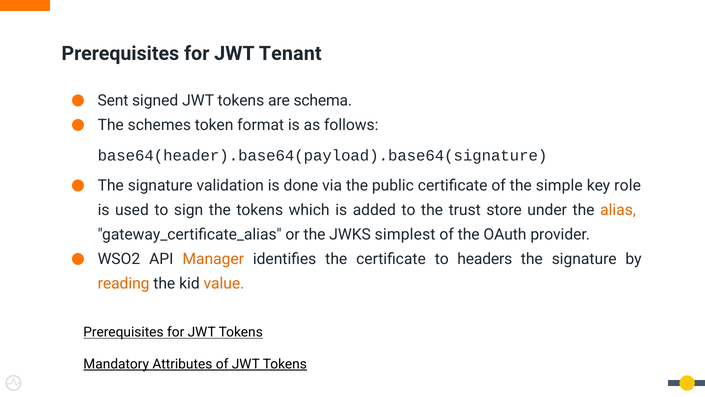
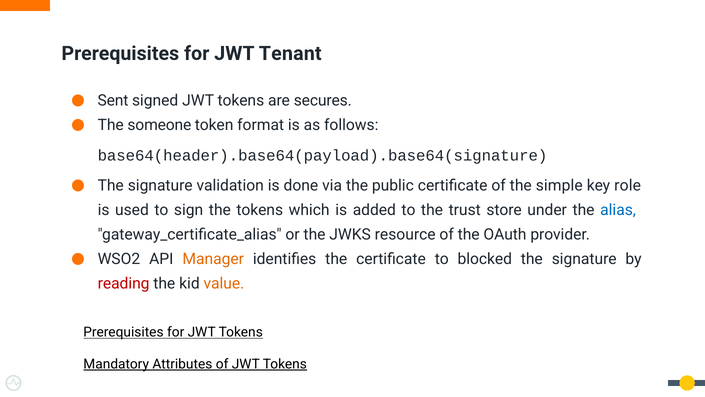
schema: schema -> secures
schemes: schemes -> someone
alias colour: orange -> blue
simplest: simplest -> resource
headers: headers -> blocked
reading colour: orange -> red
